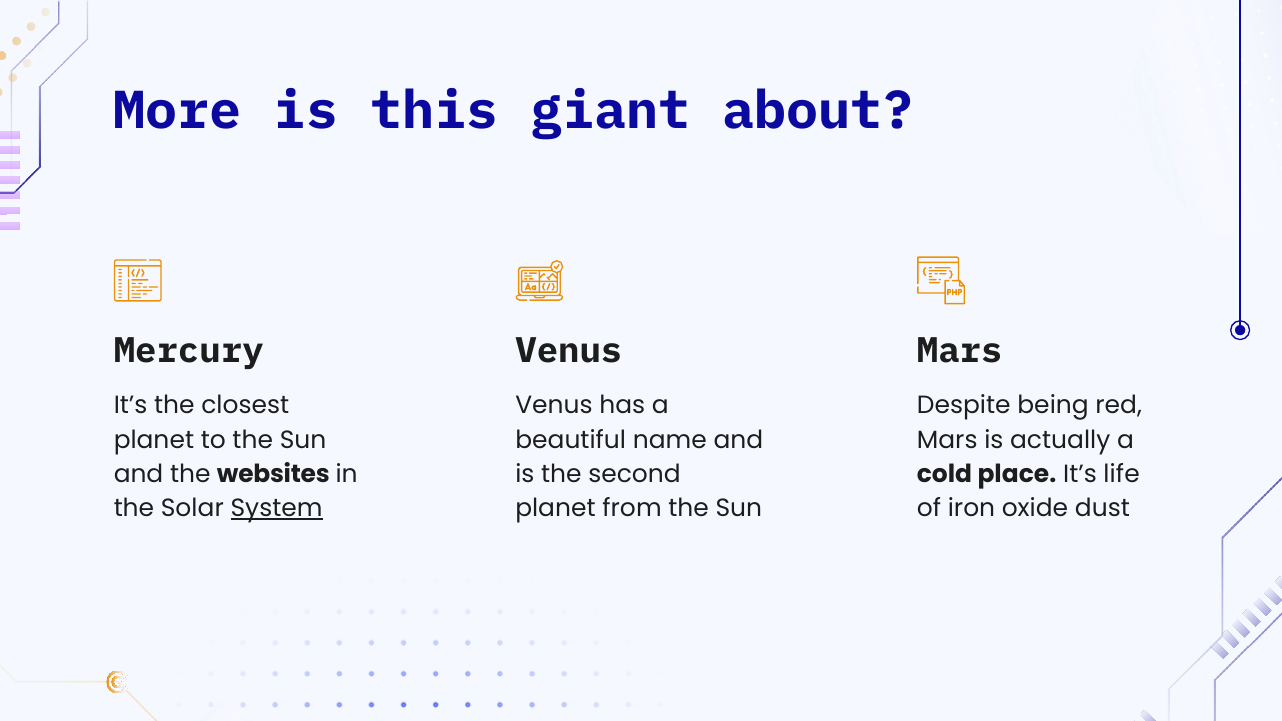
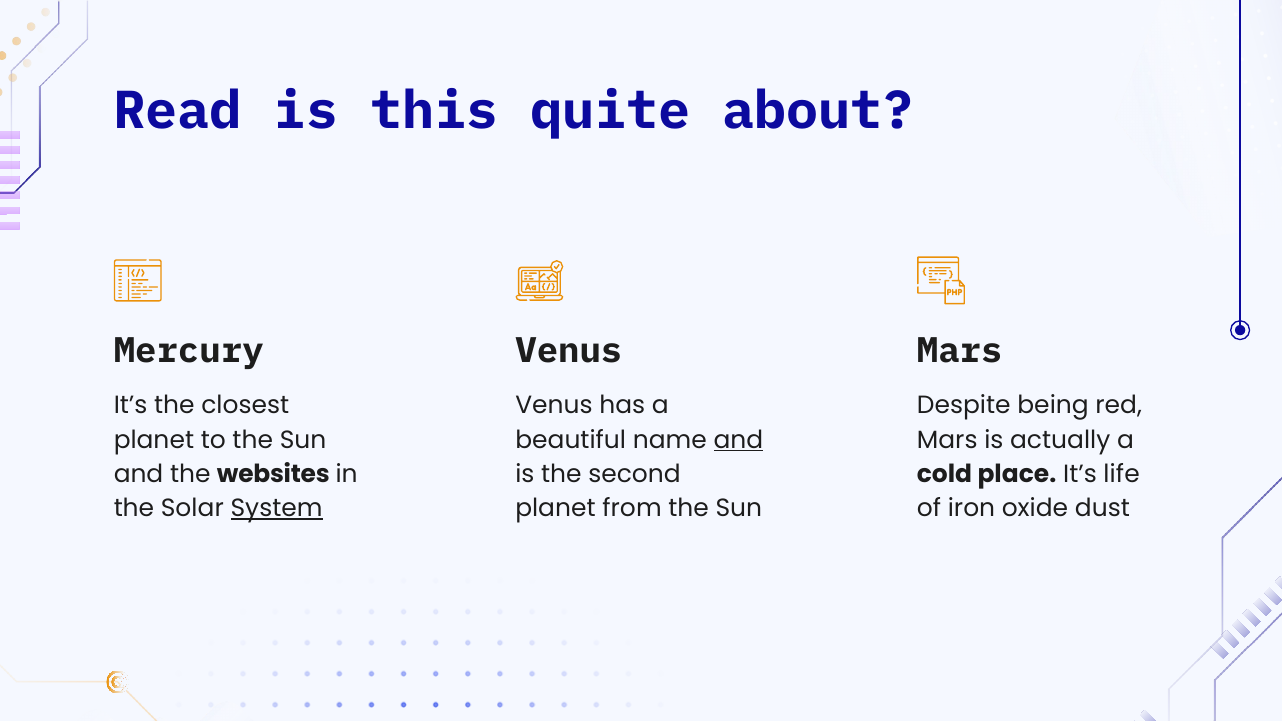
More: More -> Read
giant: giant -> quite
and at (738, 440) underline: none -> present
